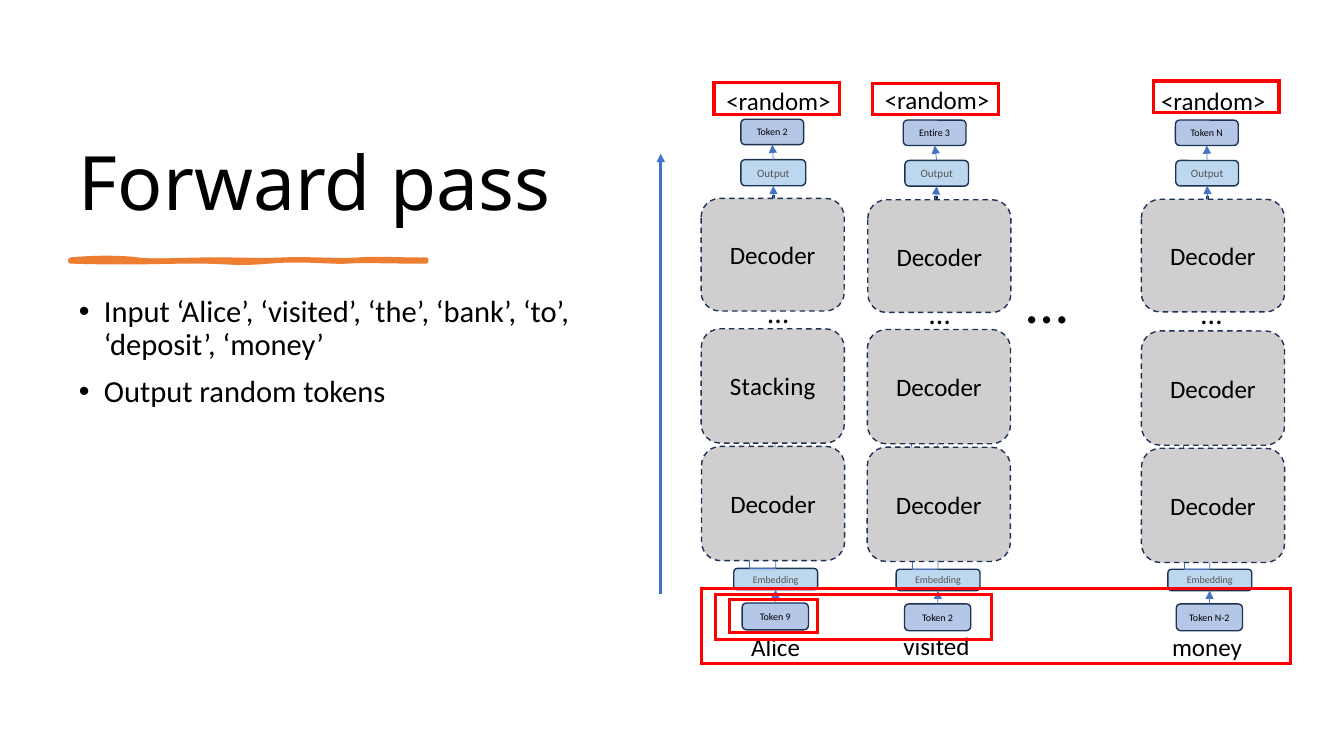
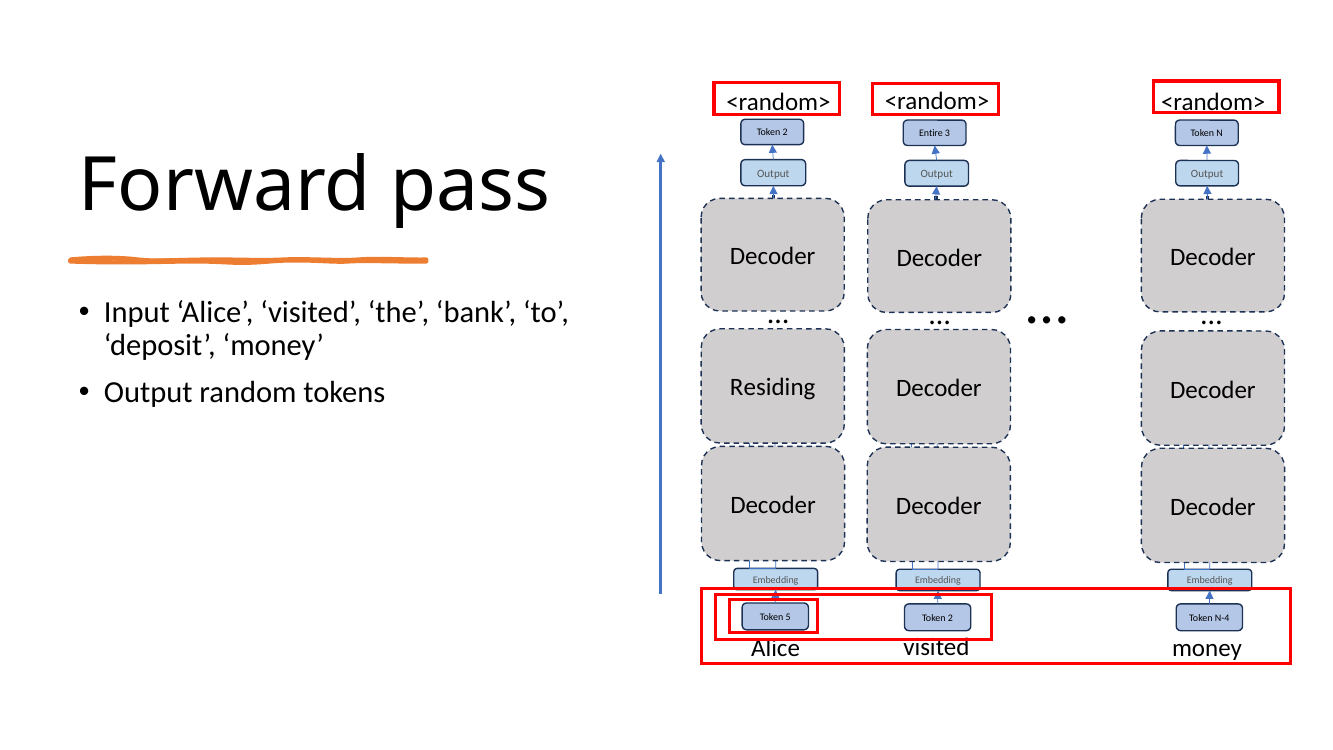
Stacking: Stacking -> Residing
9: 9 -> 5
N-2: N-2 -> N-4
